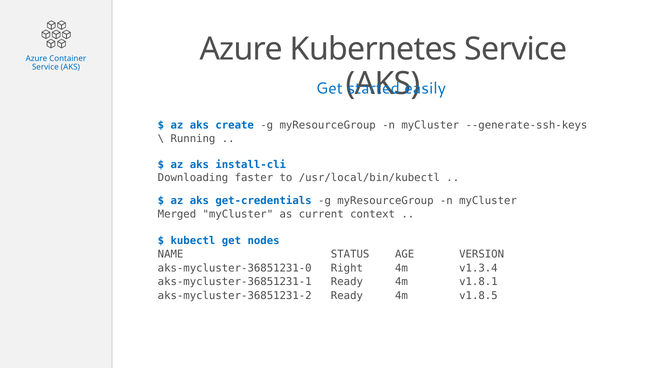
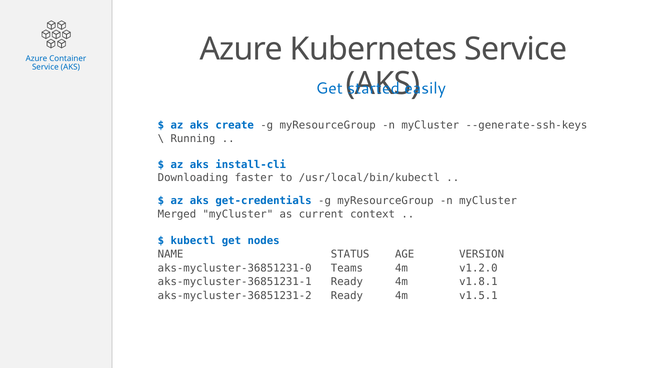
Right: Right -> Teams
v1.3.4: v1.3.4 -> v1.2.0
v1.8.5: v1.8.5 -> v1.5.1
